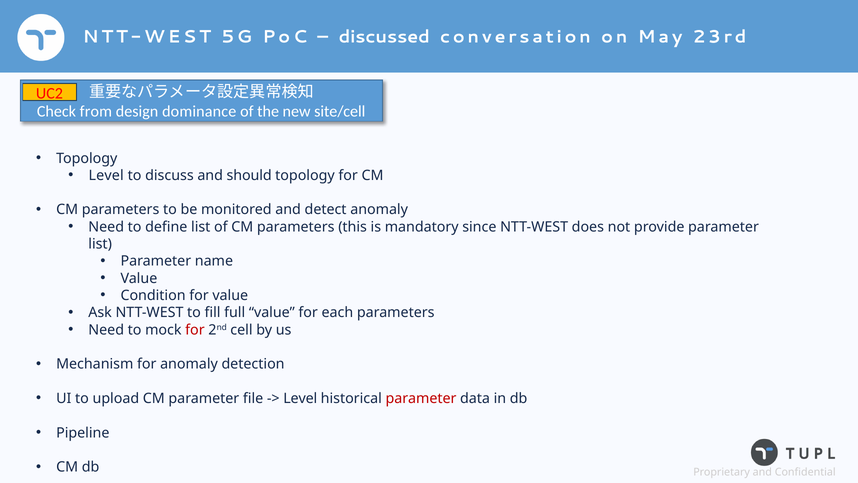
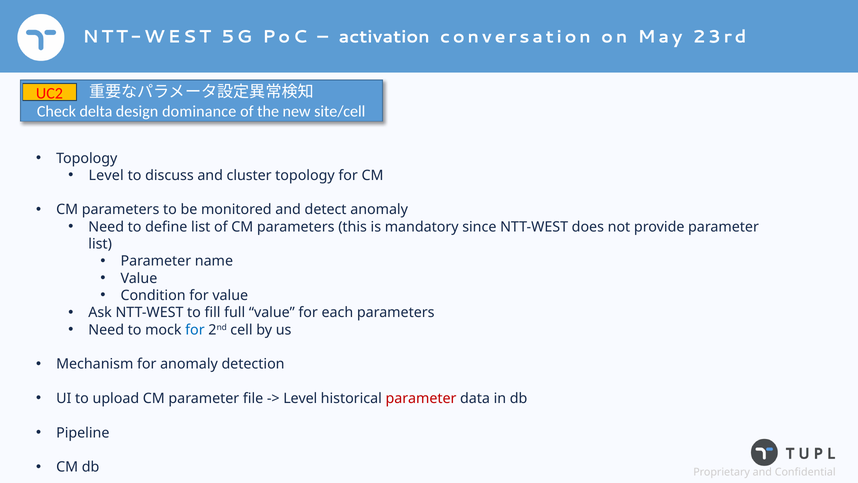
discussed: discussed -> activation
from: from -> delta
should: should -> cluster
for at (195, 330) colour: red -> blue
